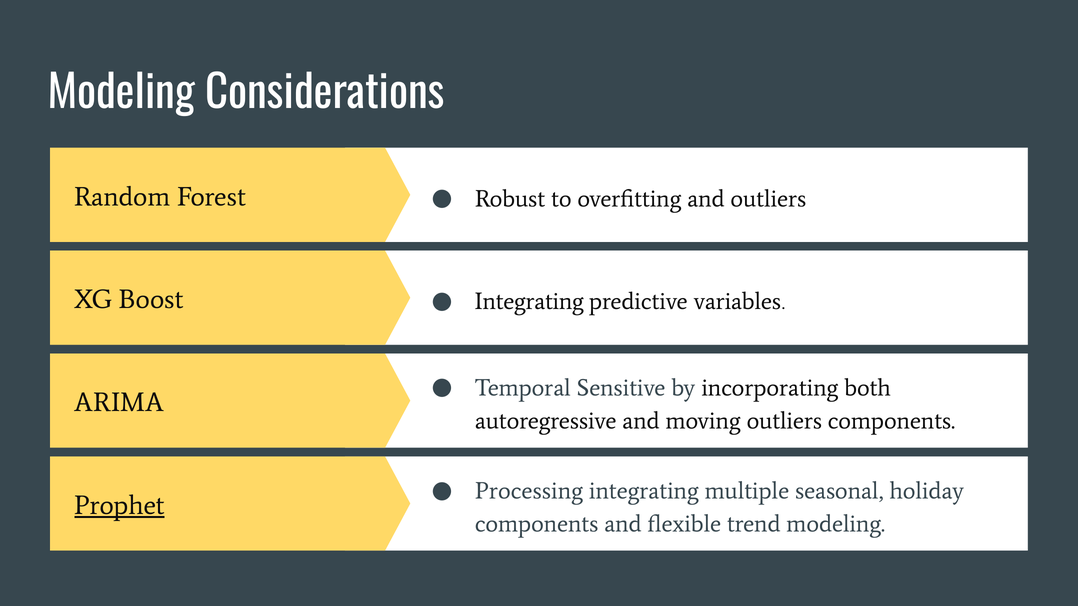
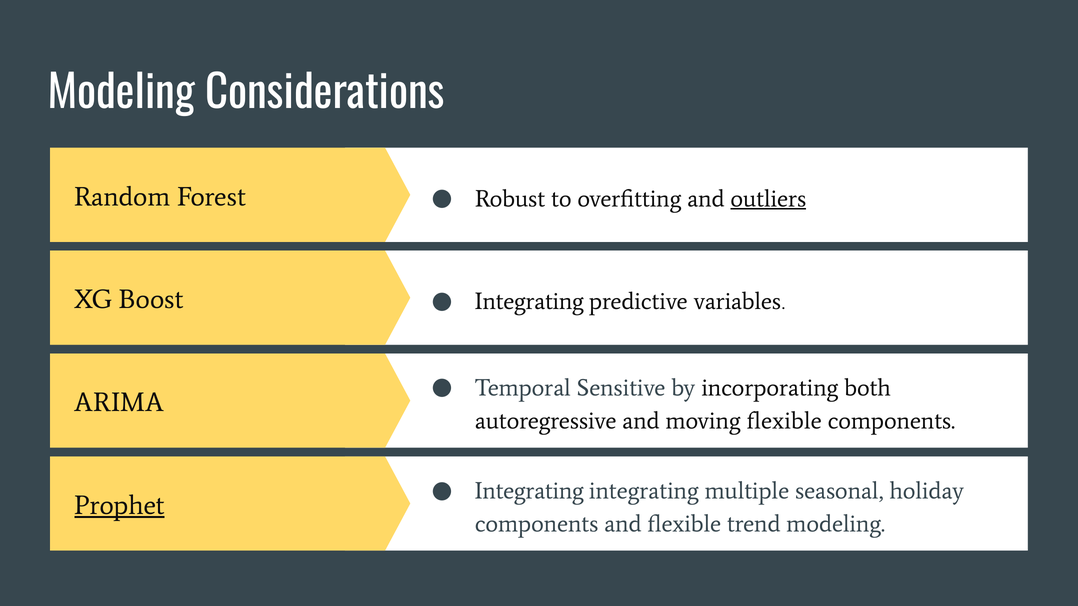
outliers at (768, 199) underline: none -> present
moving outliers: outliers -> flexible
Processing at (529, 491): Processing -> Integrating
